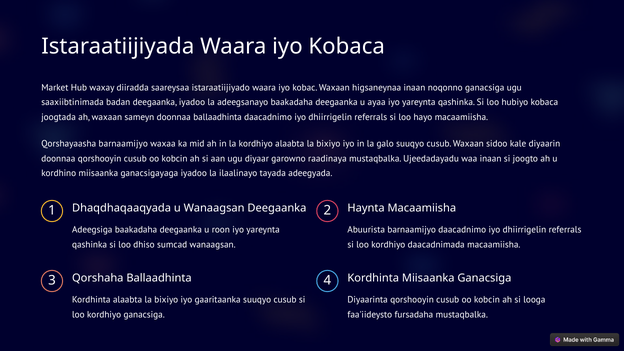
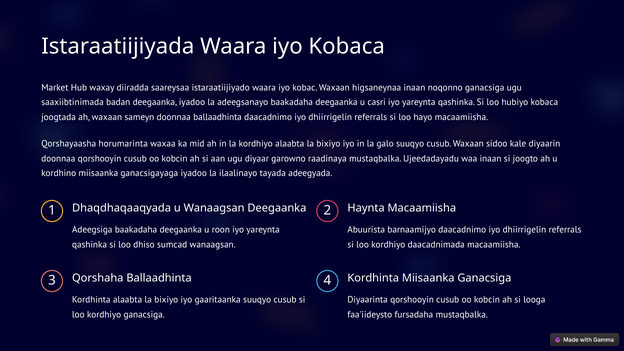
ayaa: ayaa -> casri
Qorshayaasha barnaamijyo: barnaamijyo -> horumarinta
